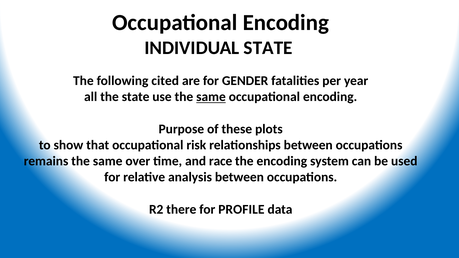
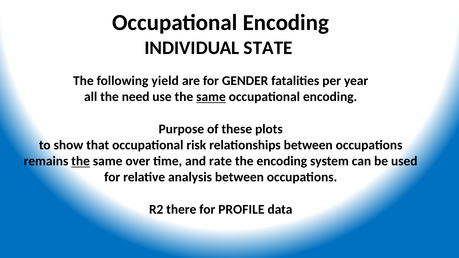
cited: cited -> yield
the state: state -> need
the at (81, 161) underline: none -> present
race: race -> rate
